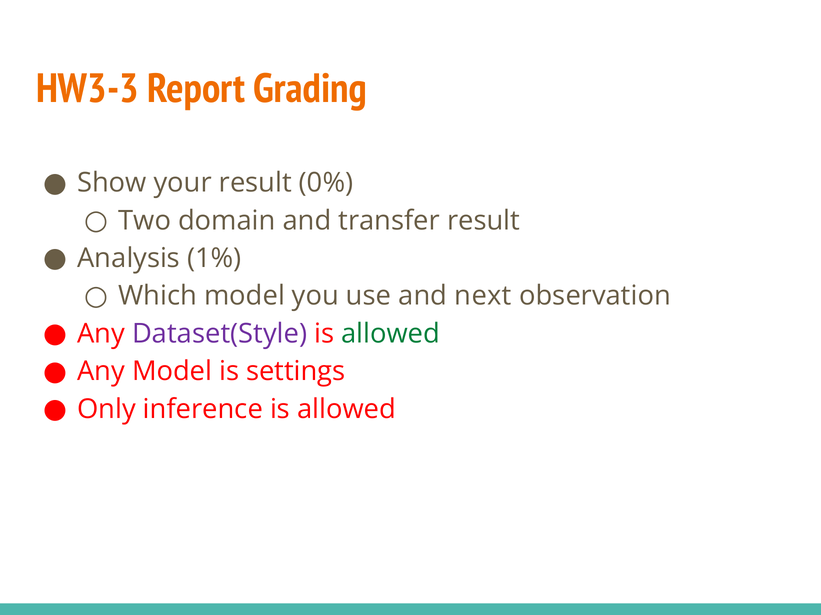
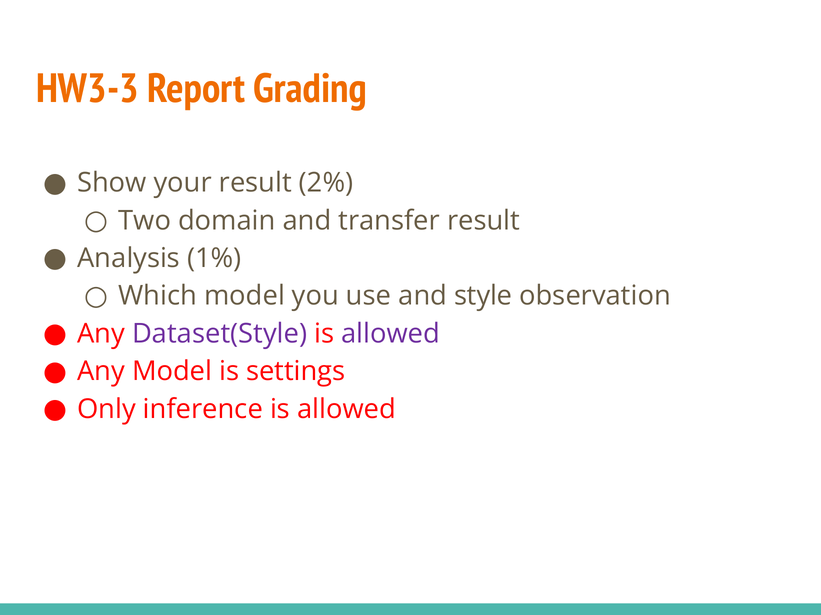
0%: 0% -> 2%
next: next -> style
allowed at (391, 334) colour: green -> purple
